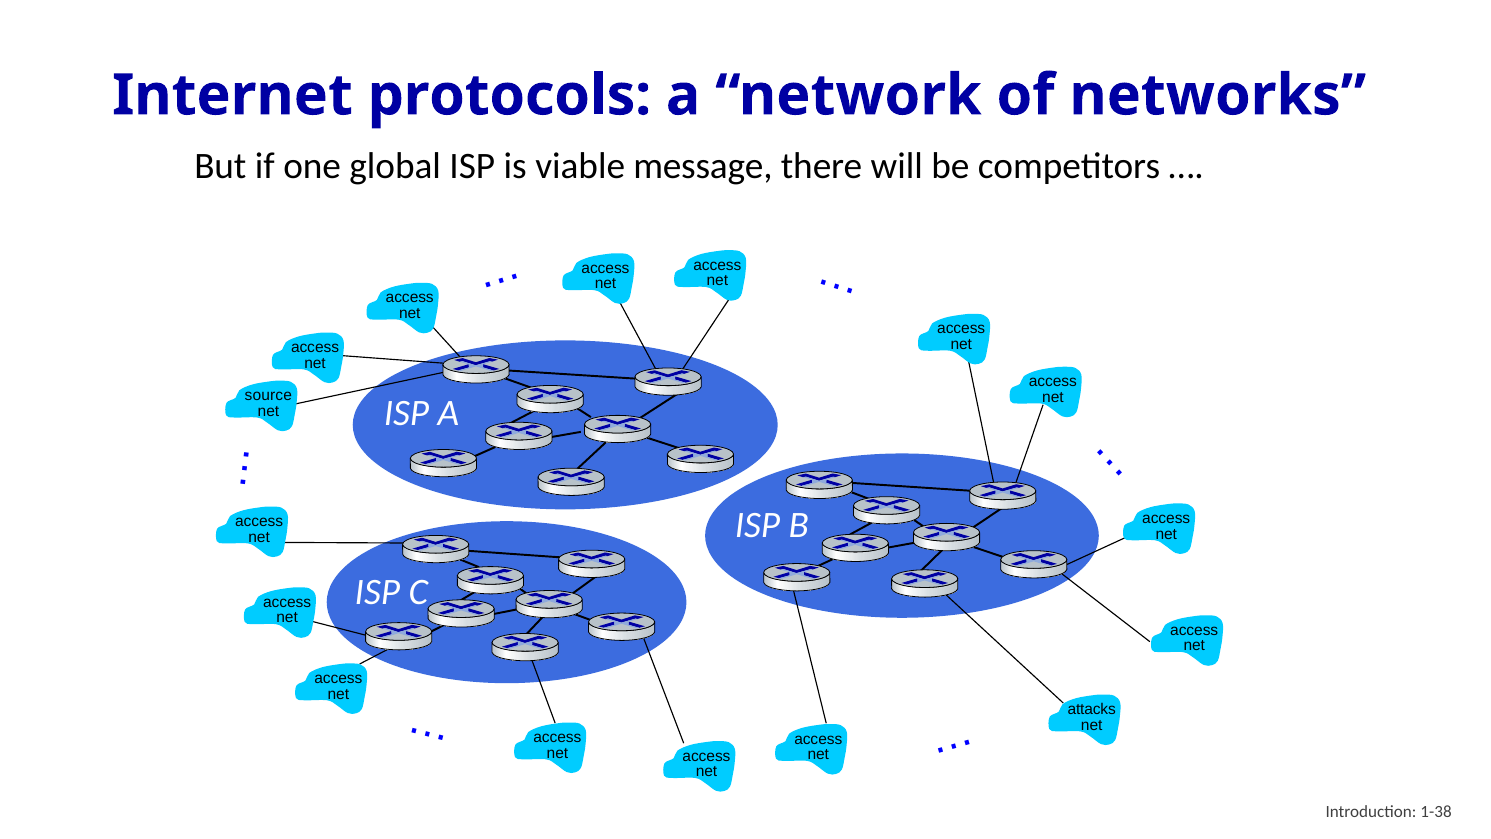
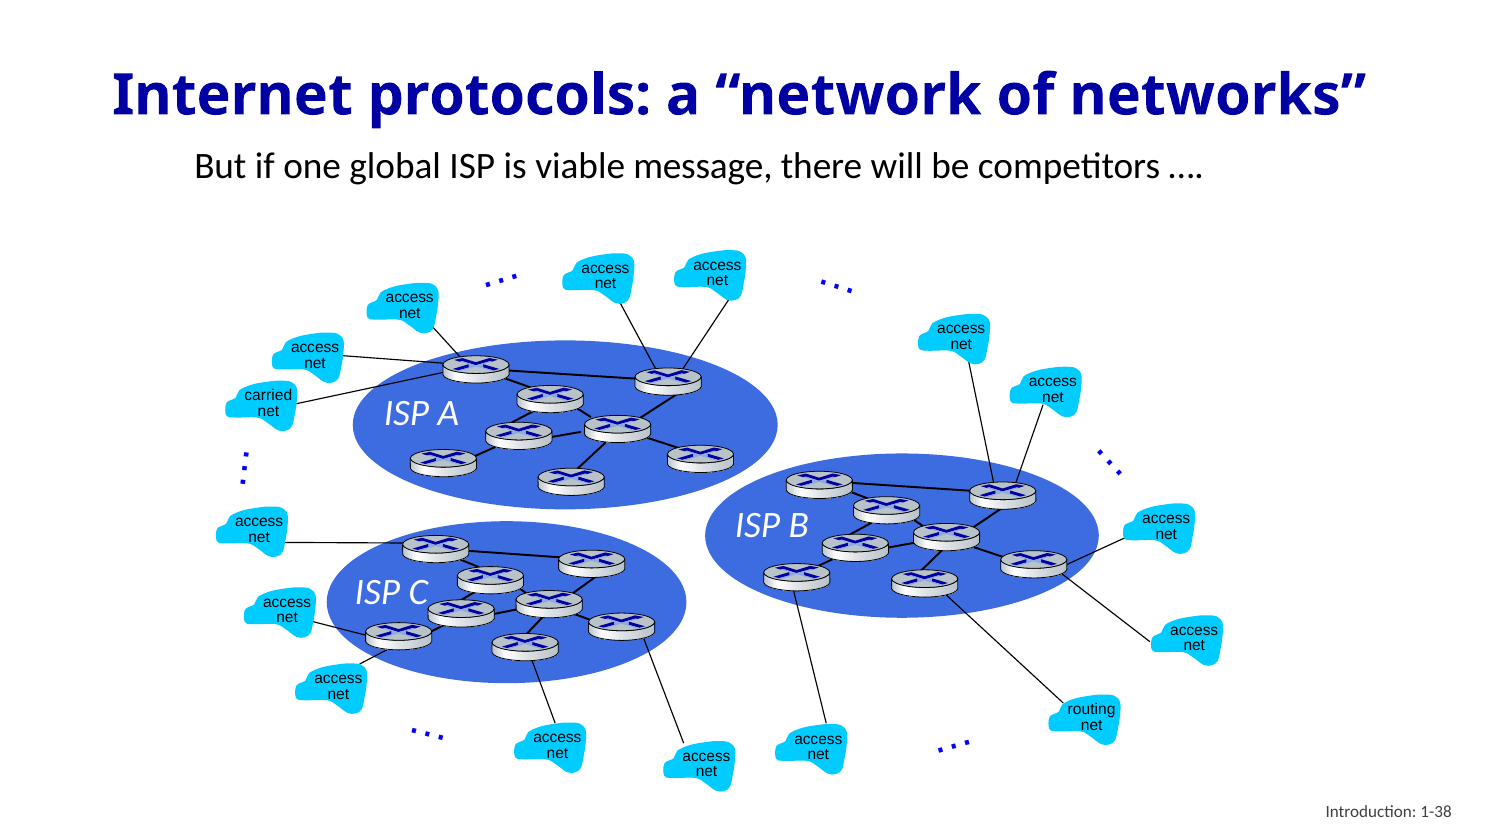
source: source -> carried
attacks: attacks -> routing
